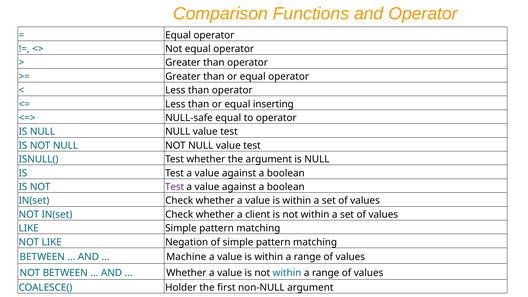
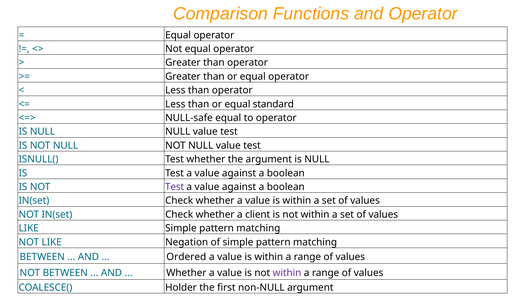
inserting: inserting -> standard
Machine: Machine -> Ordered
within at (287, 273) colour: blue -> purple
